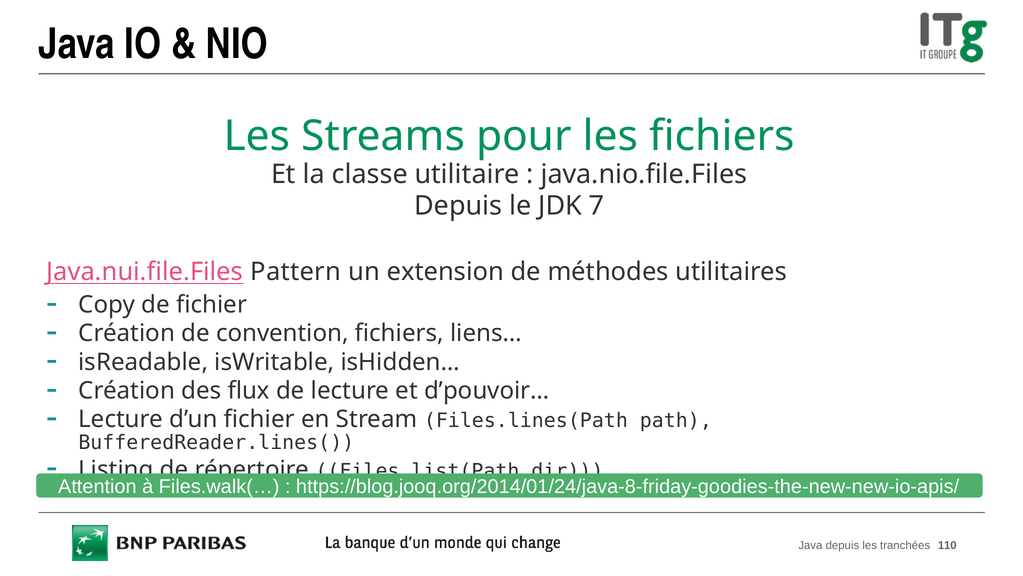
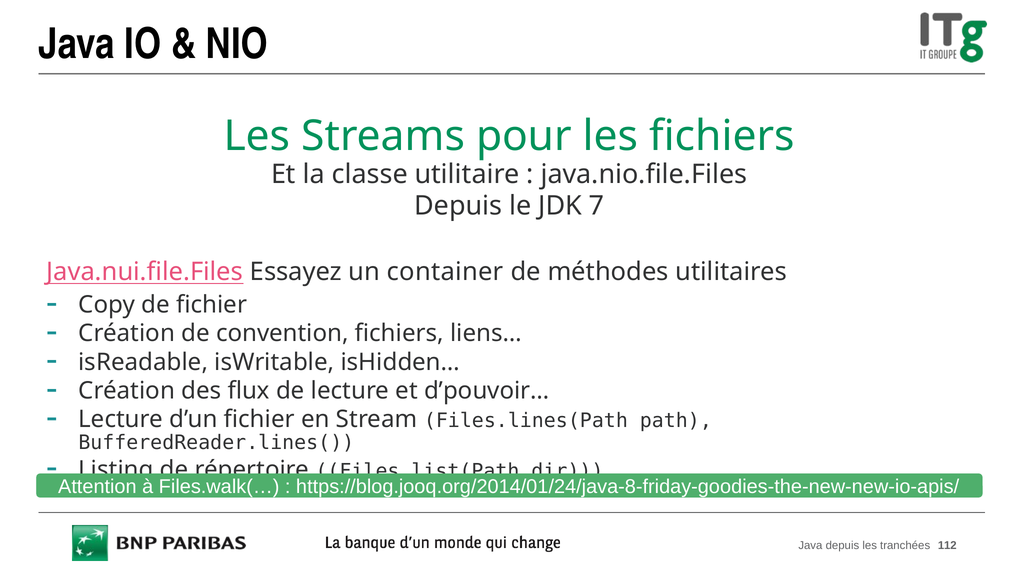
Pattern: Pattern -> Essayez
extension: extension -> container
110: 110 -> 112
